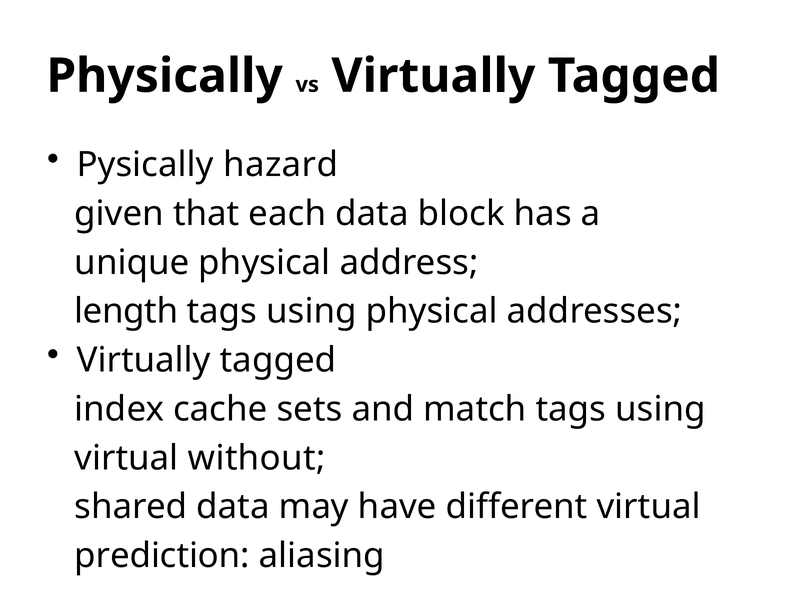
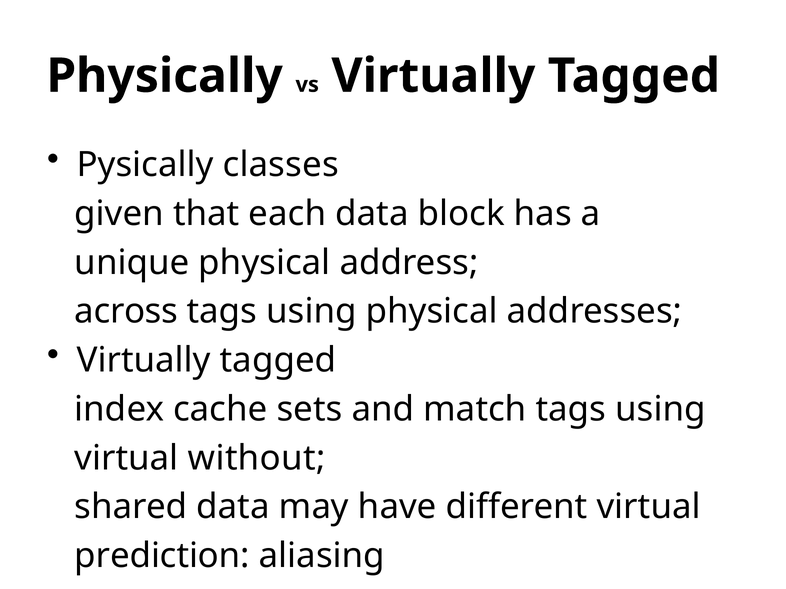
hazard: hazard -> classes
length: length -> across
